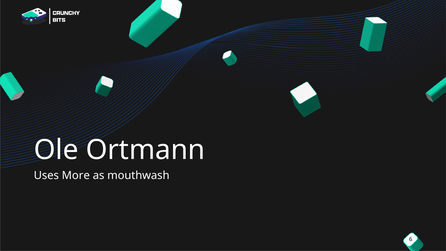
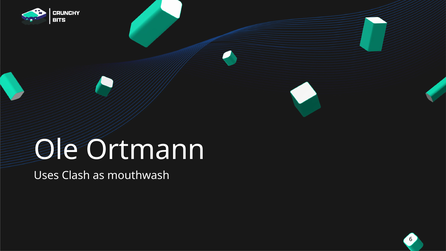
More: More -> Clash
